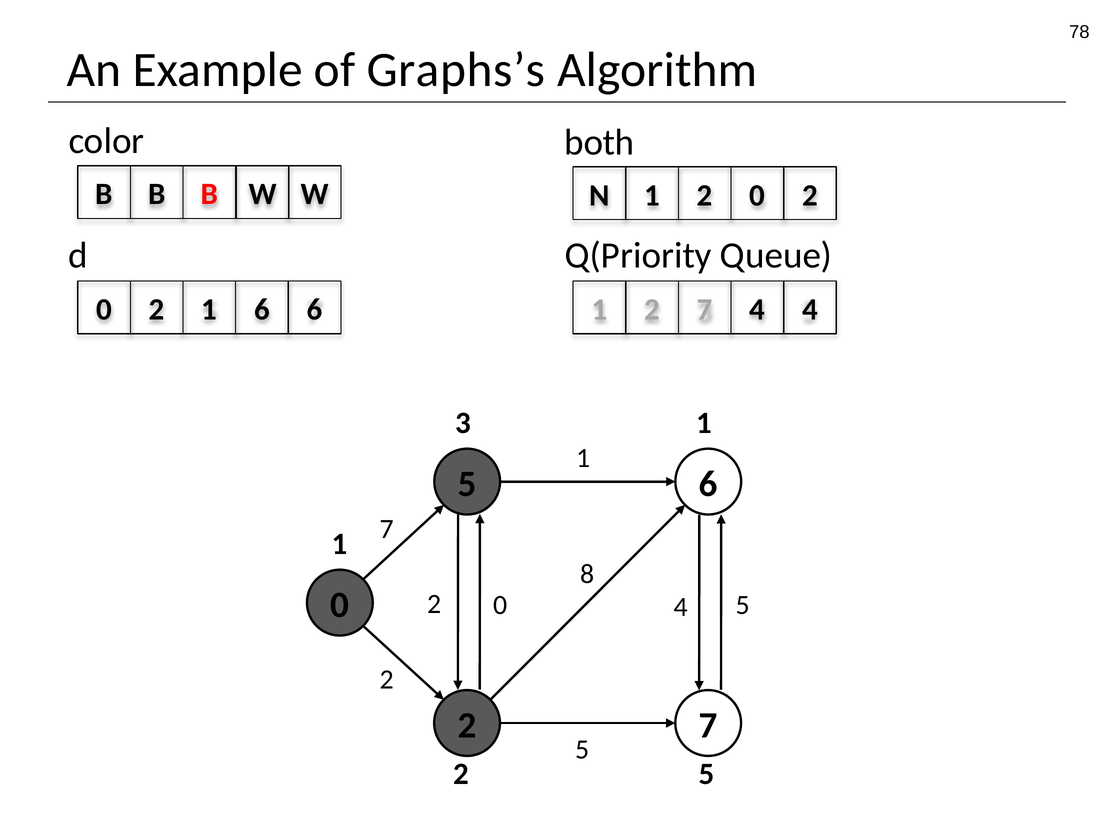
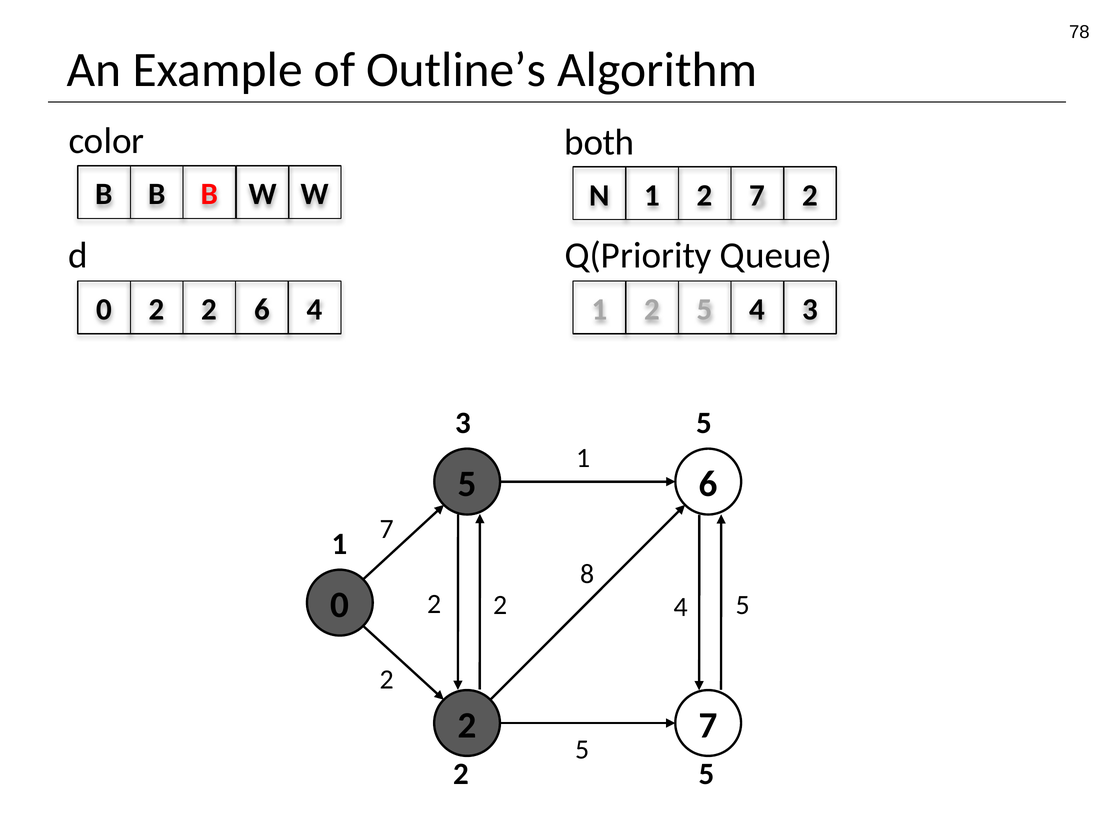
Graphs’s: Graphs’s -> Outline’s
1 2 0: 0 -> 7
0 2 1: 1 -> 2
6 6: 6 -> 4
7 at (705, 309): 7 -> 5
4 4: 4 -> 3
3 1: 1 -> 5
0 at (500, 604): 0 -> 2
